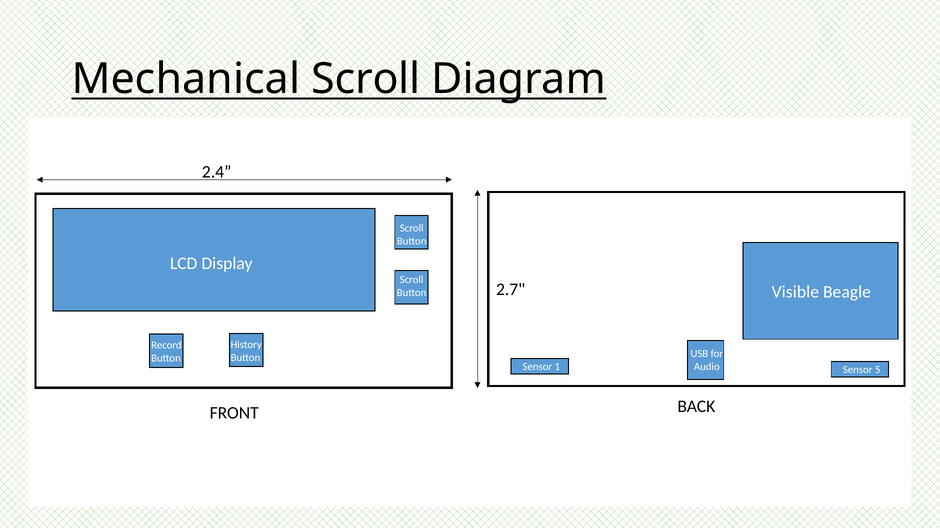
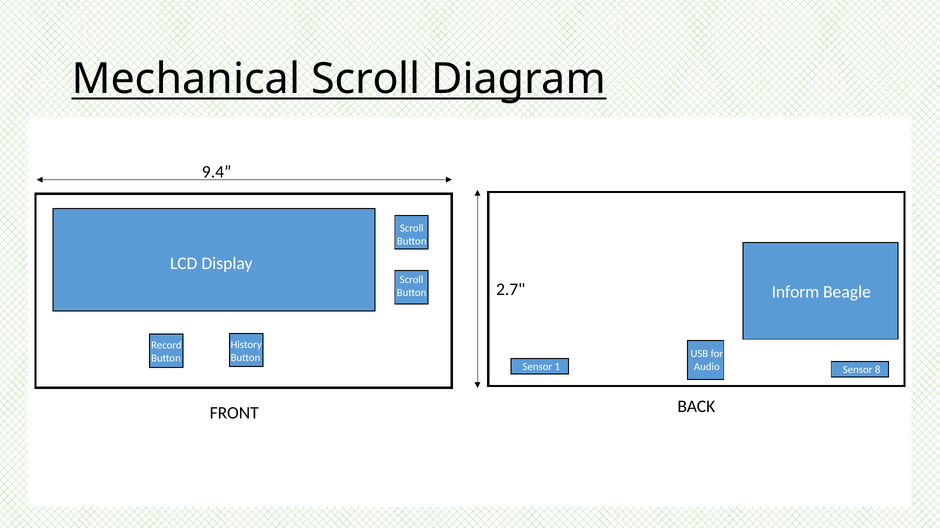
2.4: 2.4 -> 9.4
Visible: Visible -> Inform
5: 5 -> 8
